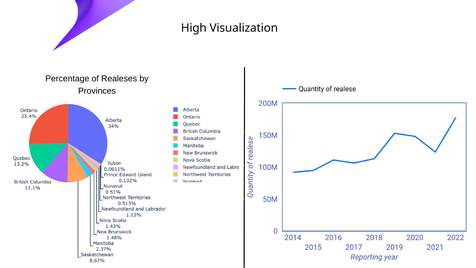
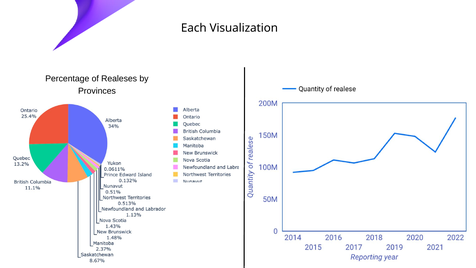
High: High -> Each
